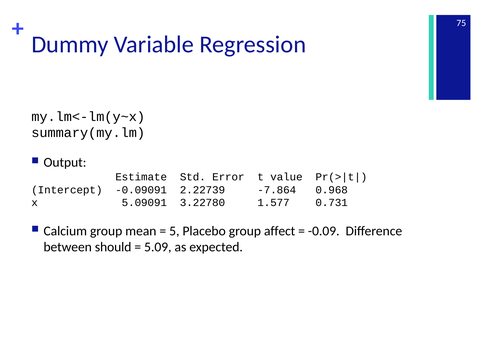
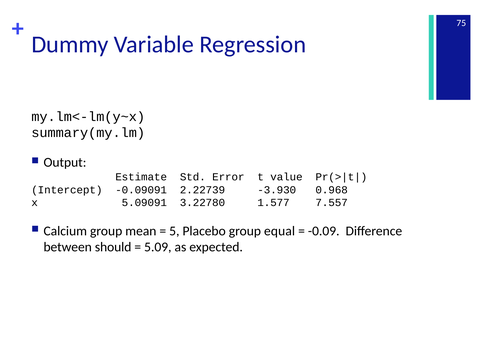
-7.864: -7.864 -> -3.930
0.731: 0.731 -> 7.557
affect: affect -> equal
